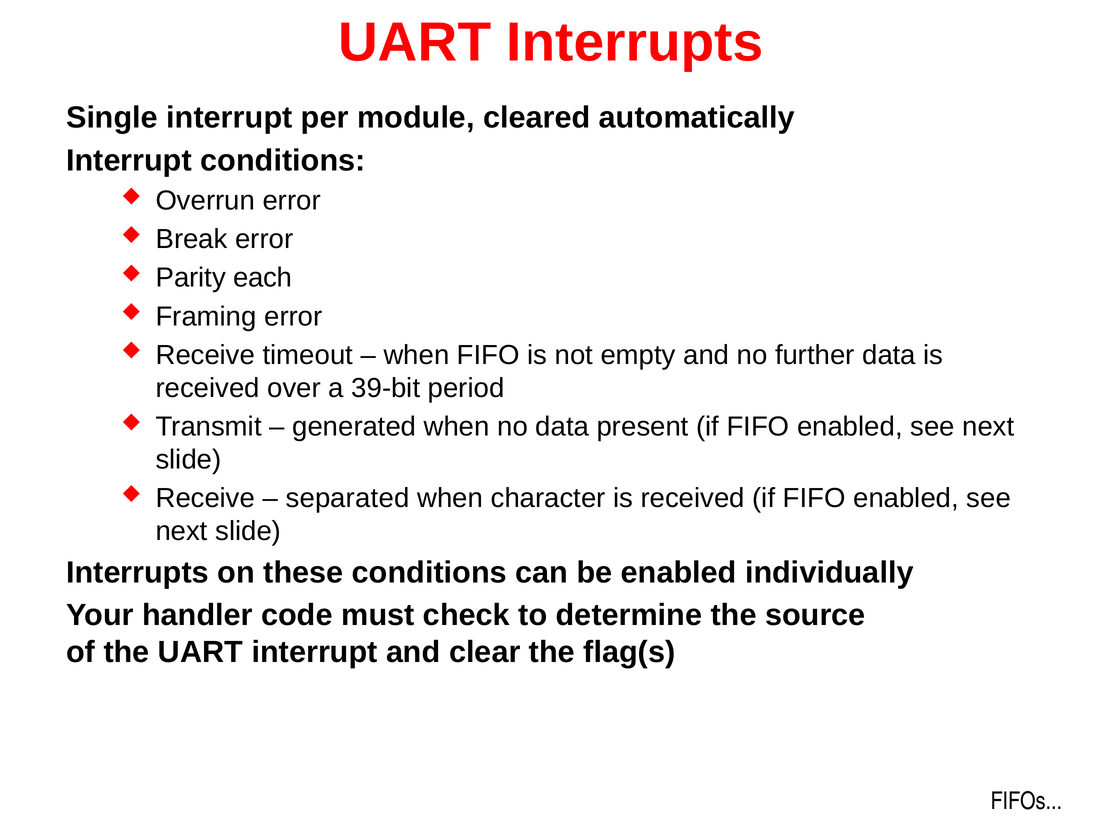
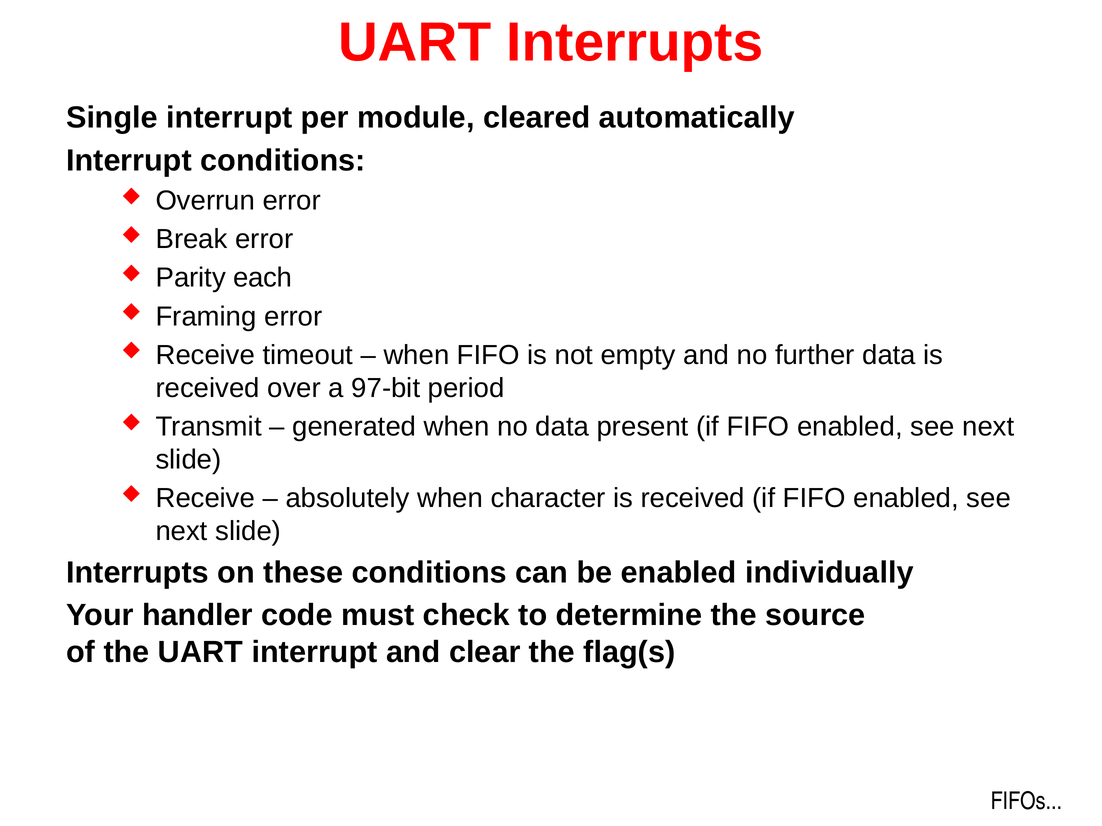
39-bit: 39-bit -> 97-bit
separated: separated -> absolutely
